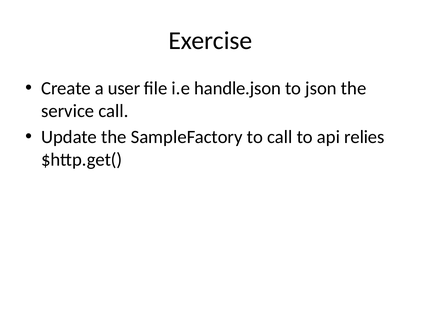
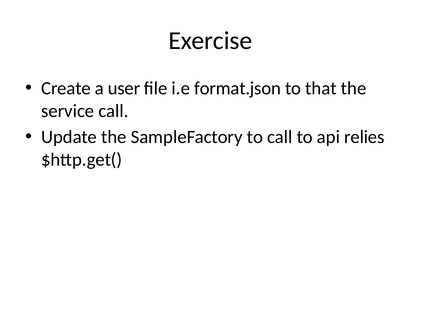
handle.json: handle.json -> format.json
json: json -> that
